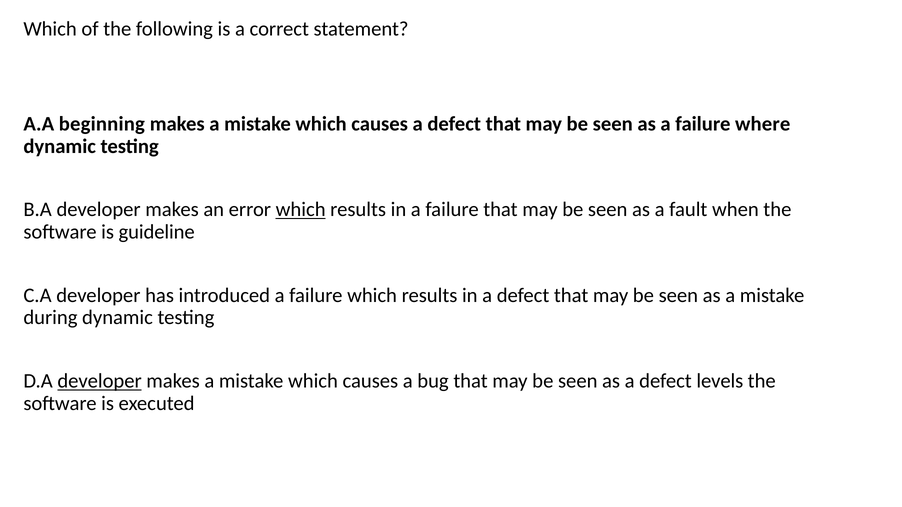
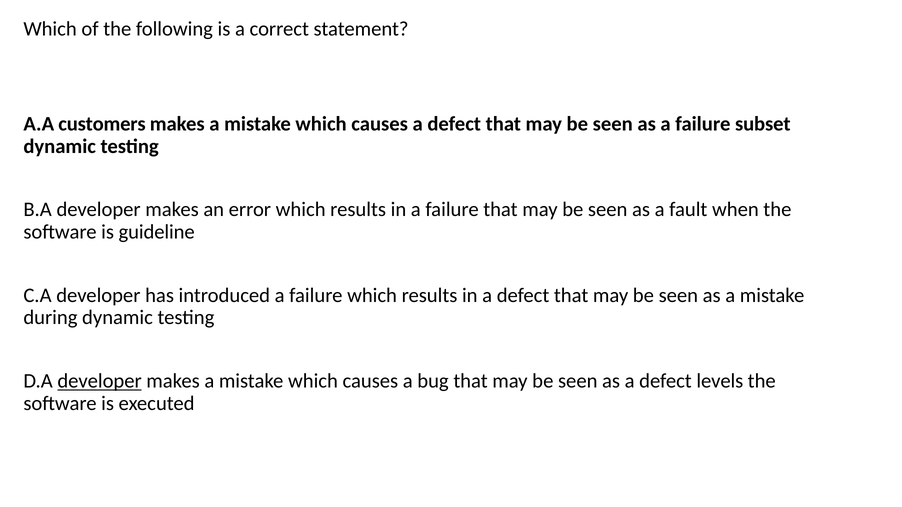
beginning: beginning -> customers
where: where -> subset
which at (301, 210) underline: present -> none
